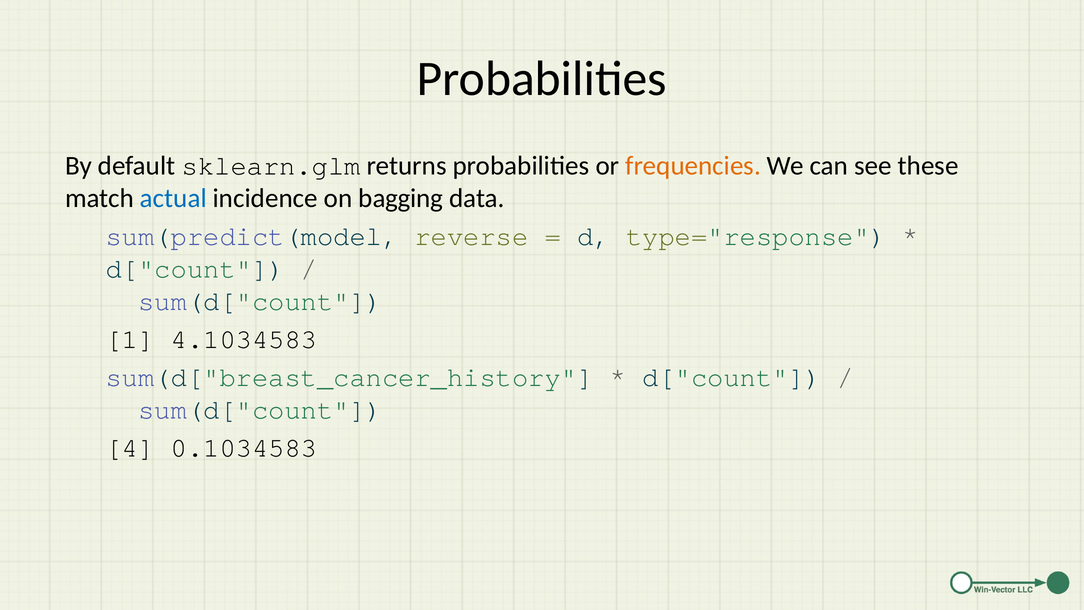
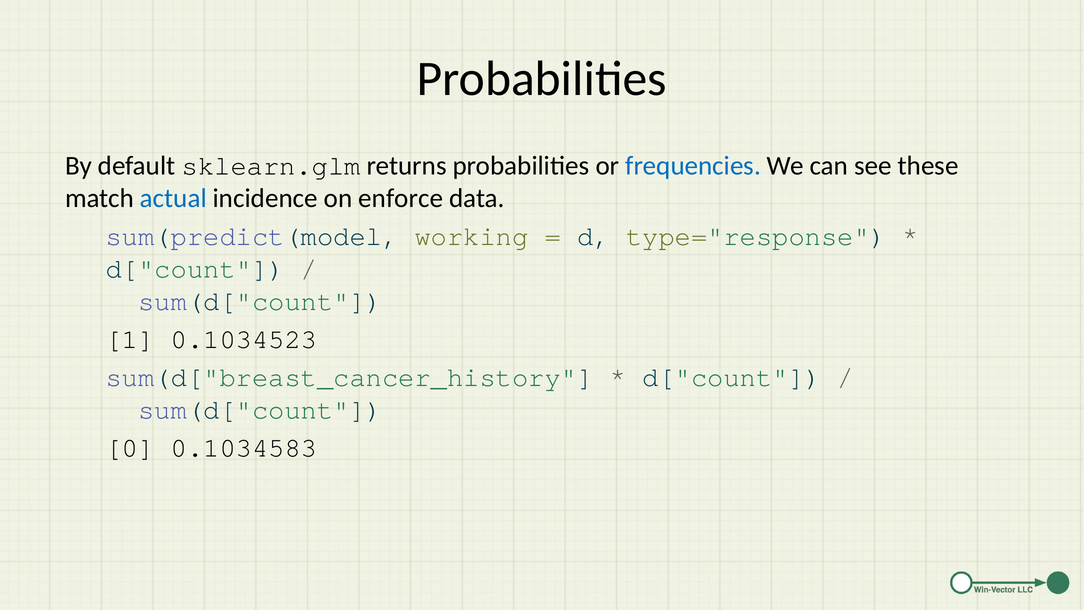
frequencies colour: orange -> blue
bagging: bagging -> enforce
reverse: reverse -> working
4.1034583: 4.1034583 -> 0.1034523
4: 4 -> 0
